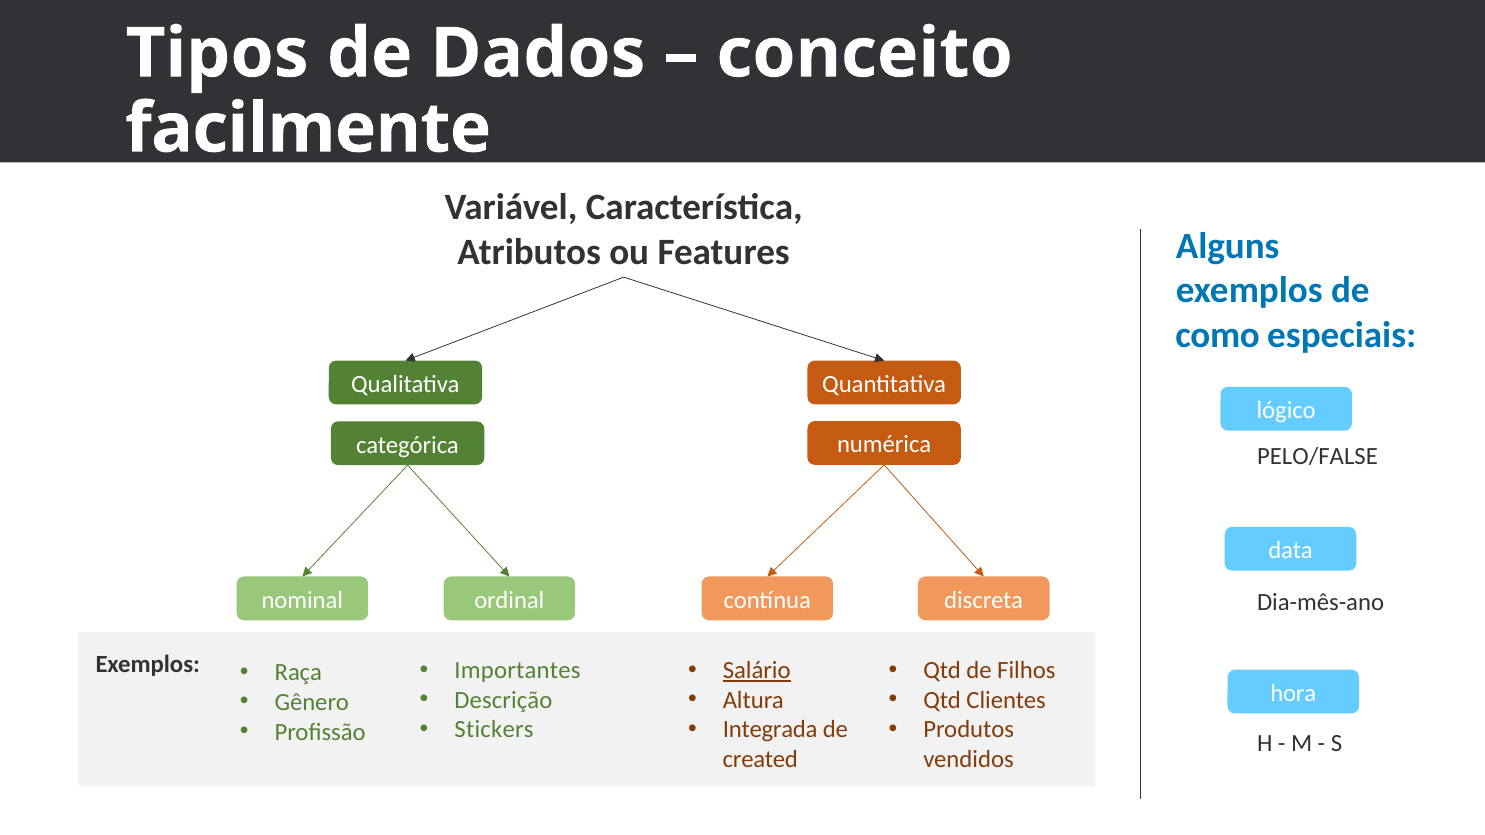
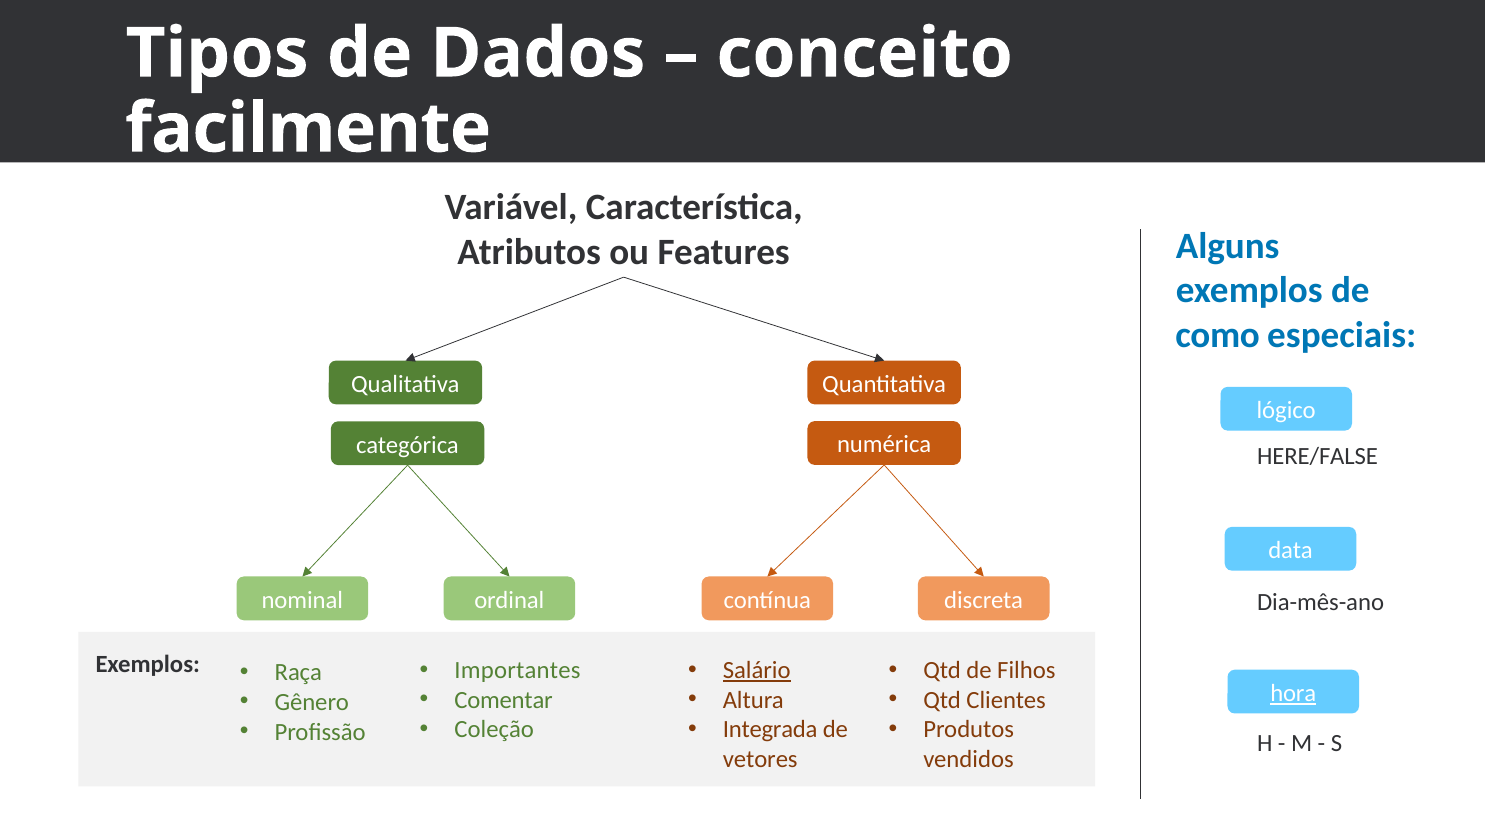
PELO/FALSE: PELO/FALSE -> HERE/FALSE
hora underline: none -> present
Descrição: Descrição -> Comentar
Stickers: Stickers -> Coleção
created: created -> vetores
